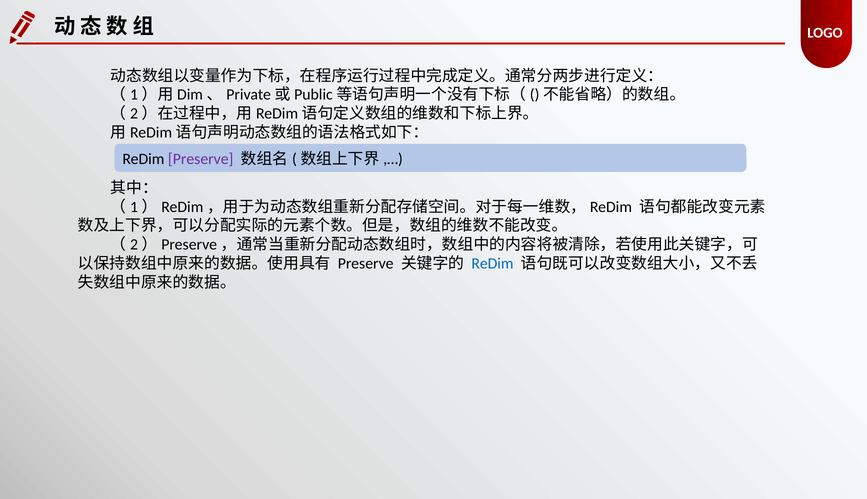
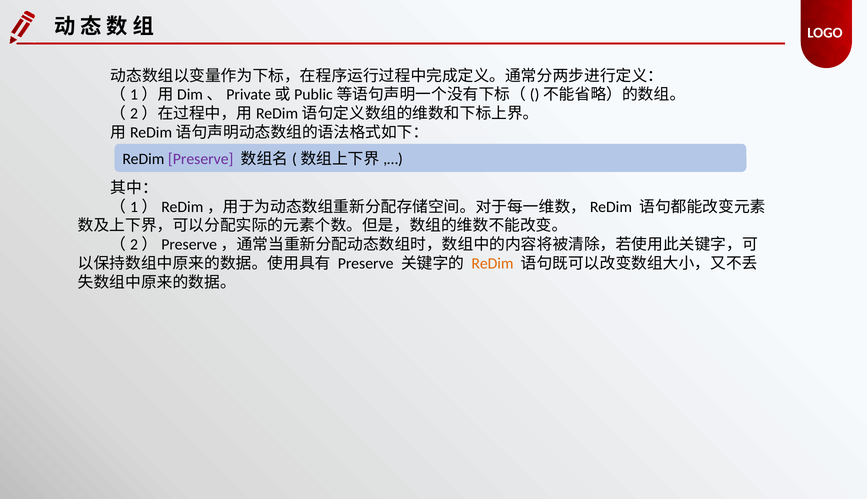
ReDim at (492, 264) colour: blue -> orange
